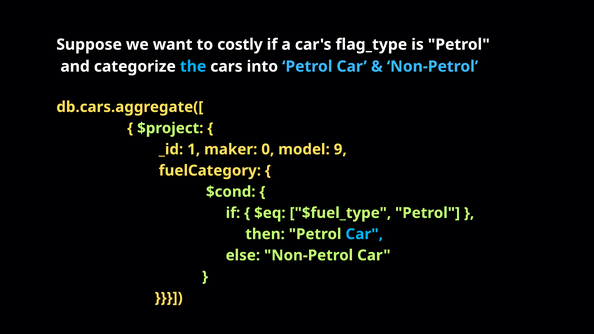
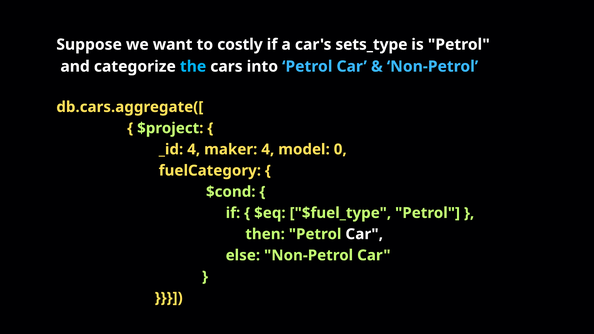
flag_type: flag_type -> sets_type
_id 1: 1 -> 4
maker 0: 0 -> 4
9: 9 -> 0
Car at (364, 234) colour: light blue -> white
